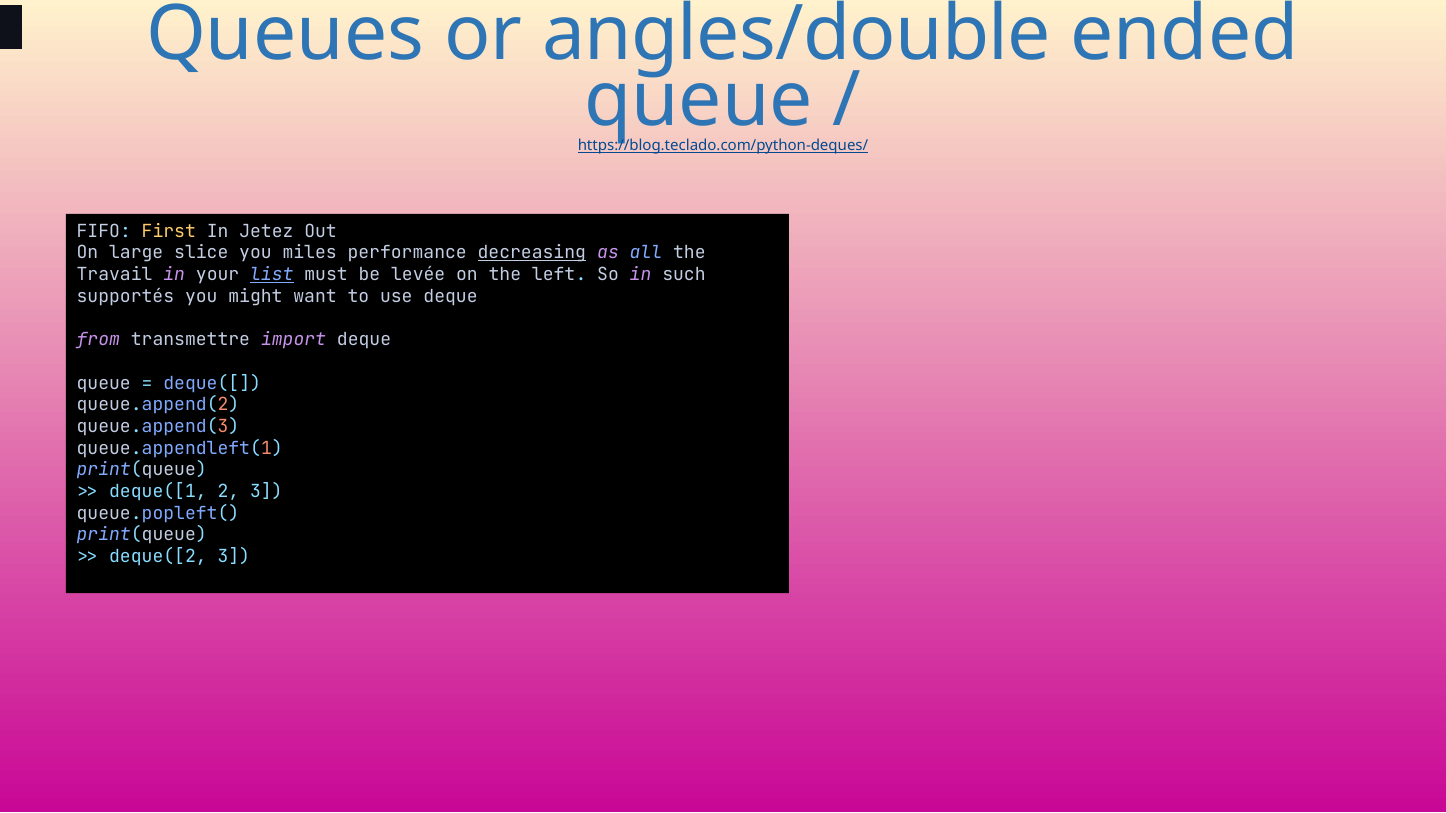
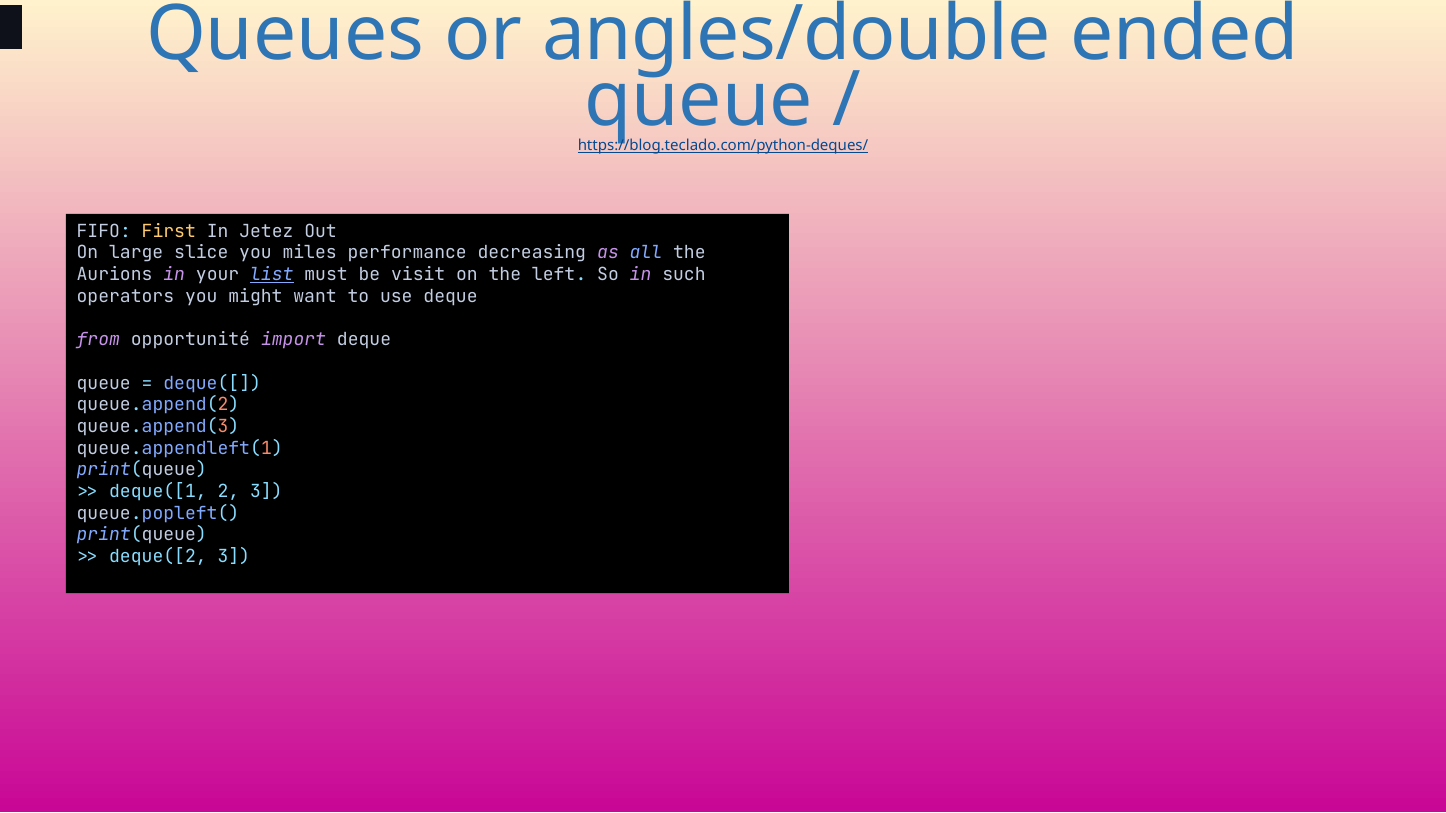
decreasing underline: present -> none
Travail: Travail -> Aurions
levée: levée -> visit
supportés: supportés -> operators
transmettre: transmettre -> opportunité
